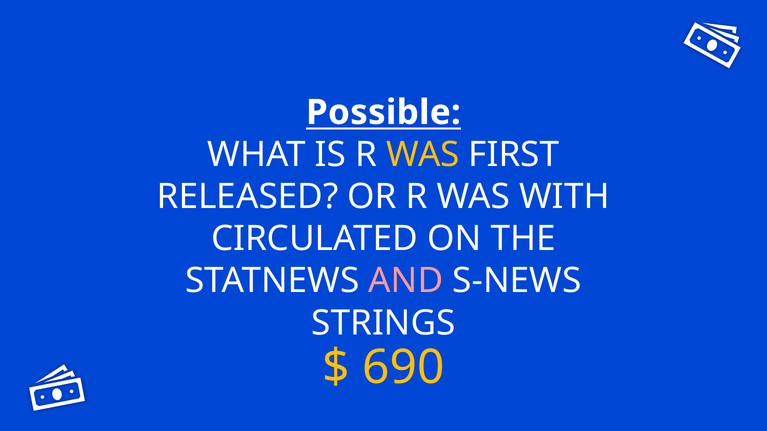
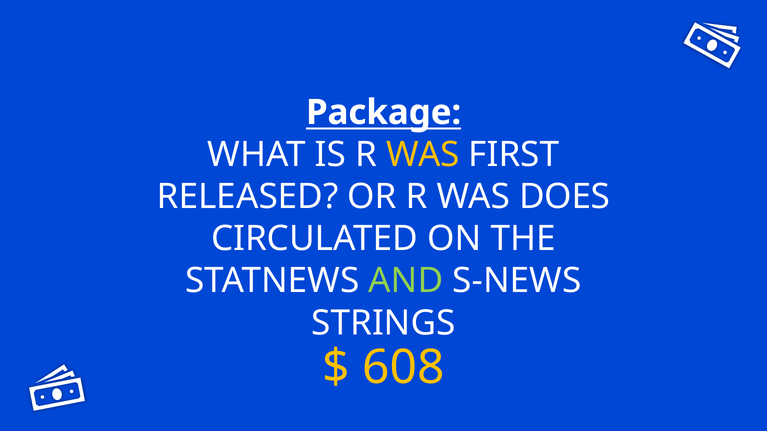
Possible: Possible -> Package
WITH: WITH -> DOES
AND colour: pink -> light green
690: 690 -> 608
